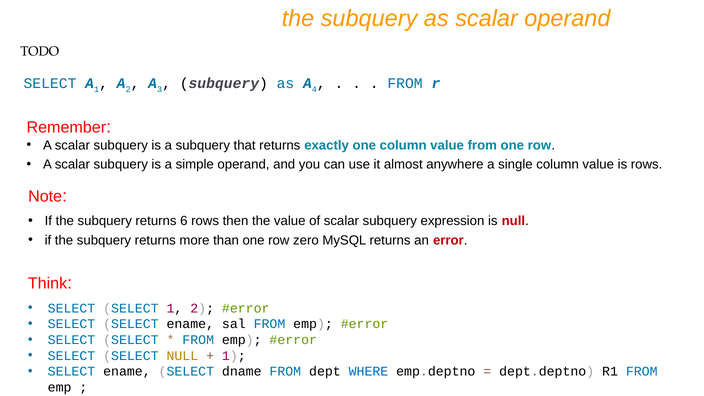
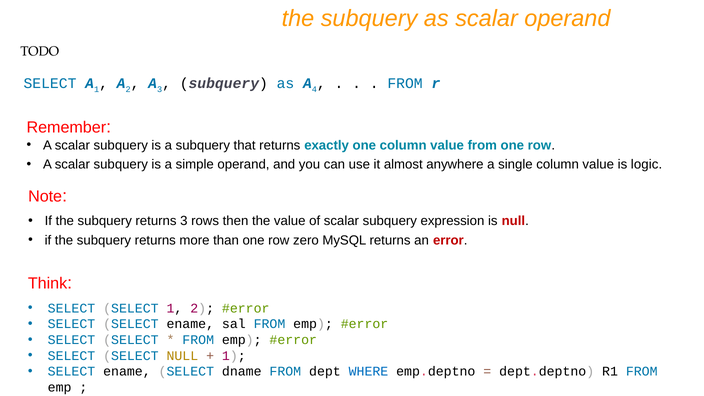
is rows: rows -> logic
returns 6: 6 -> 3
